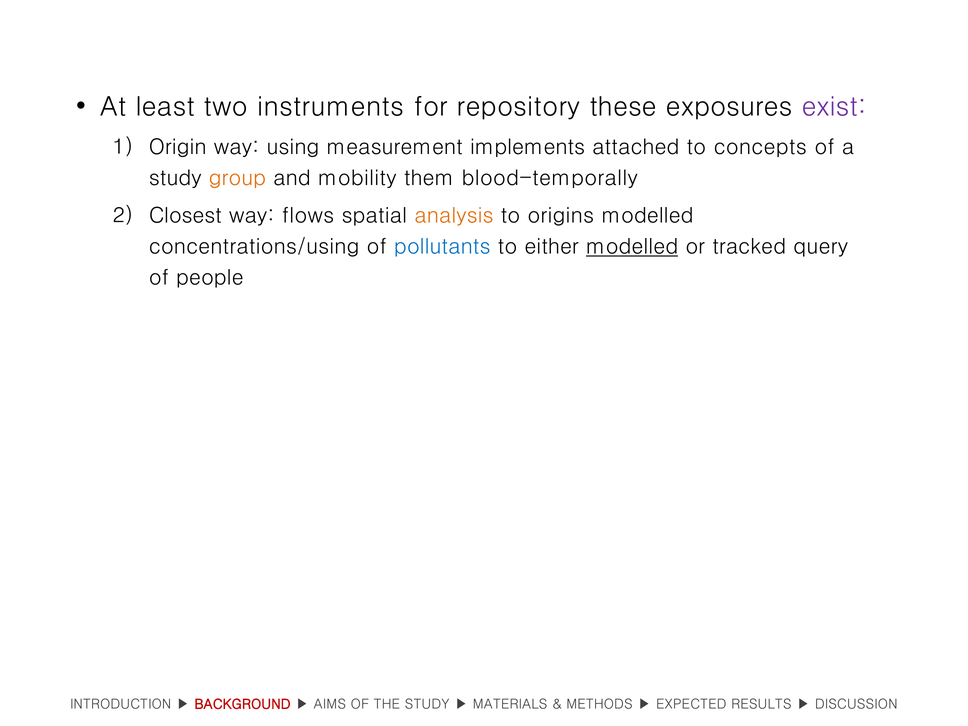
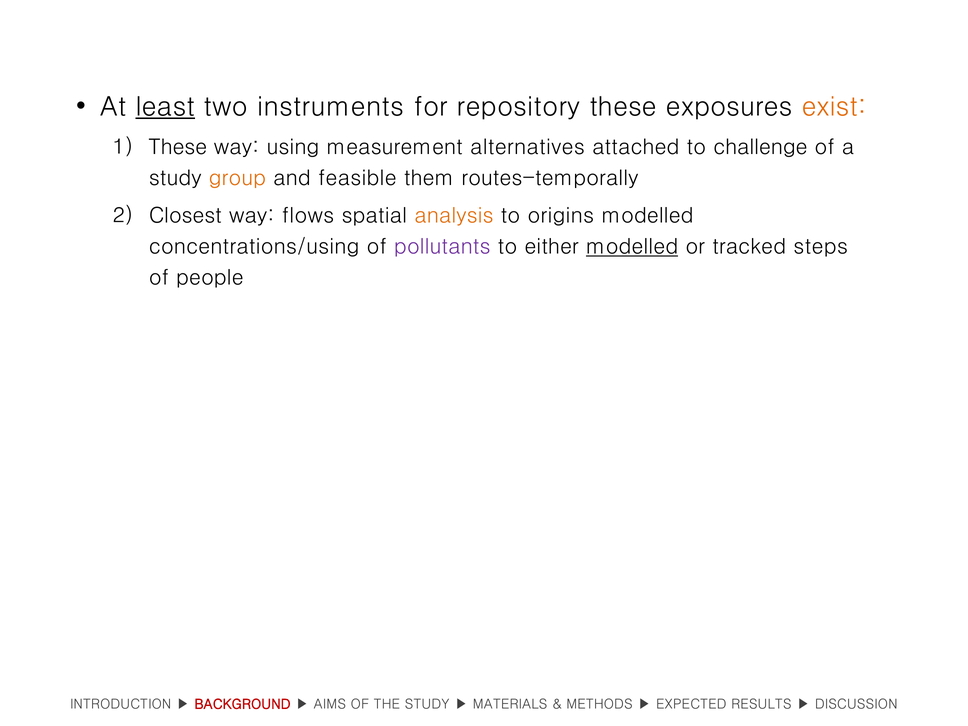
least underline: none -> present
exist colour: purple -> orange
Origin at (178, 147): Origin -> These
implements: implements -> alternatives
concepts: concepts -> challenge
mobility: mobility -> feasible
blood-temporally: blood-temporally -> routes-temporally
pollutants colour: blue -> purple
query: query -> steps
